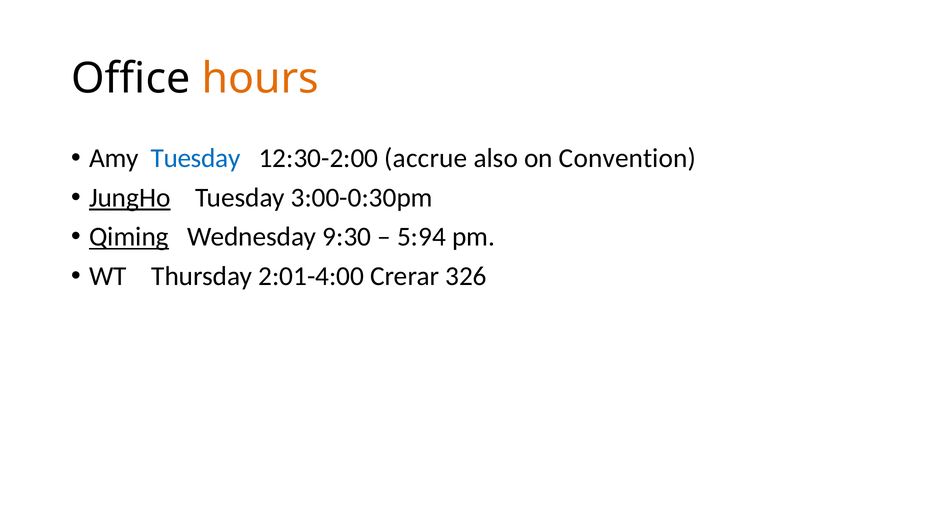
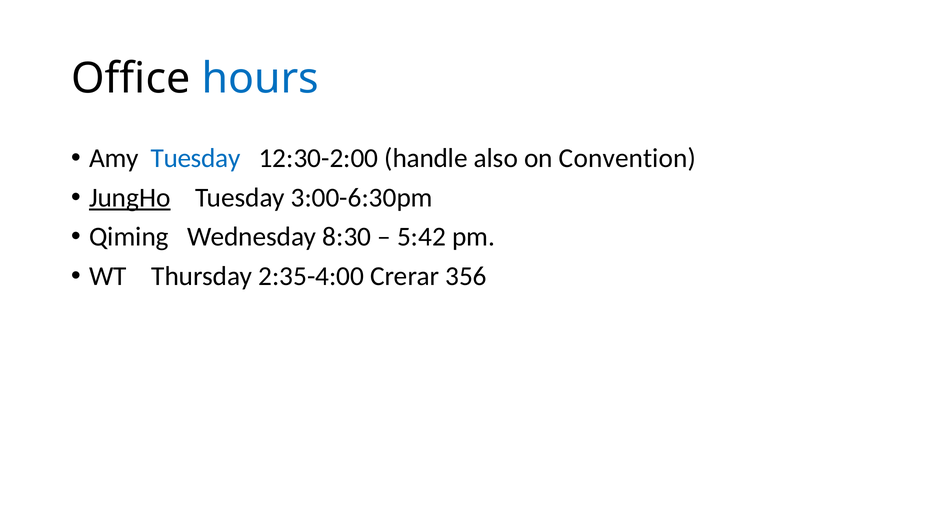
hours colour: orange -> blue
accrue: accrue -> handle
3:00-0:30pm: 3:00-0:30pm -> 3:00-6:30pm
Qiming underline: present -> none
9:30: 9:30 -> 8:30
5:94: 5:94 -> 5:42
2:01-4:00: 2:01-4:00 -> 2:35-4:00
326: 326 -> 356
